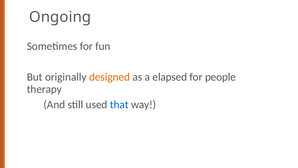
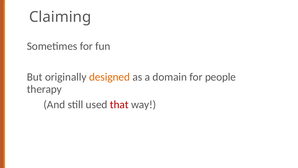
Ongoing: Ongoing -> Claiming
elapsed: elapsed -> domain
that colour: blue -> red
